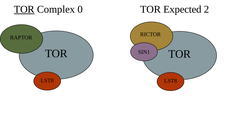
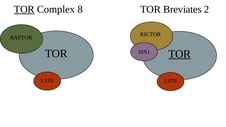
0: 0 -> 8
Expected: Expected -> Breviates
TOR at (180, 54) underline: none -> present
